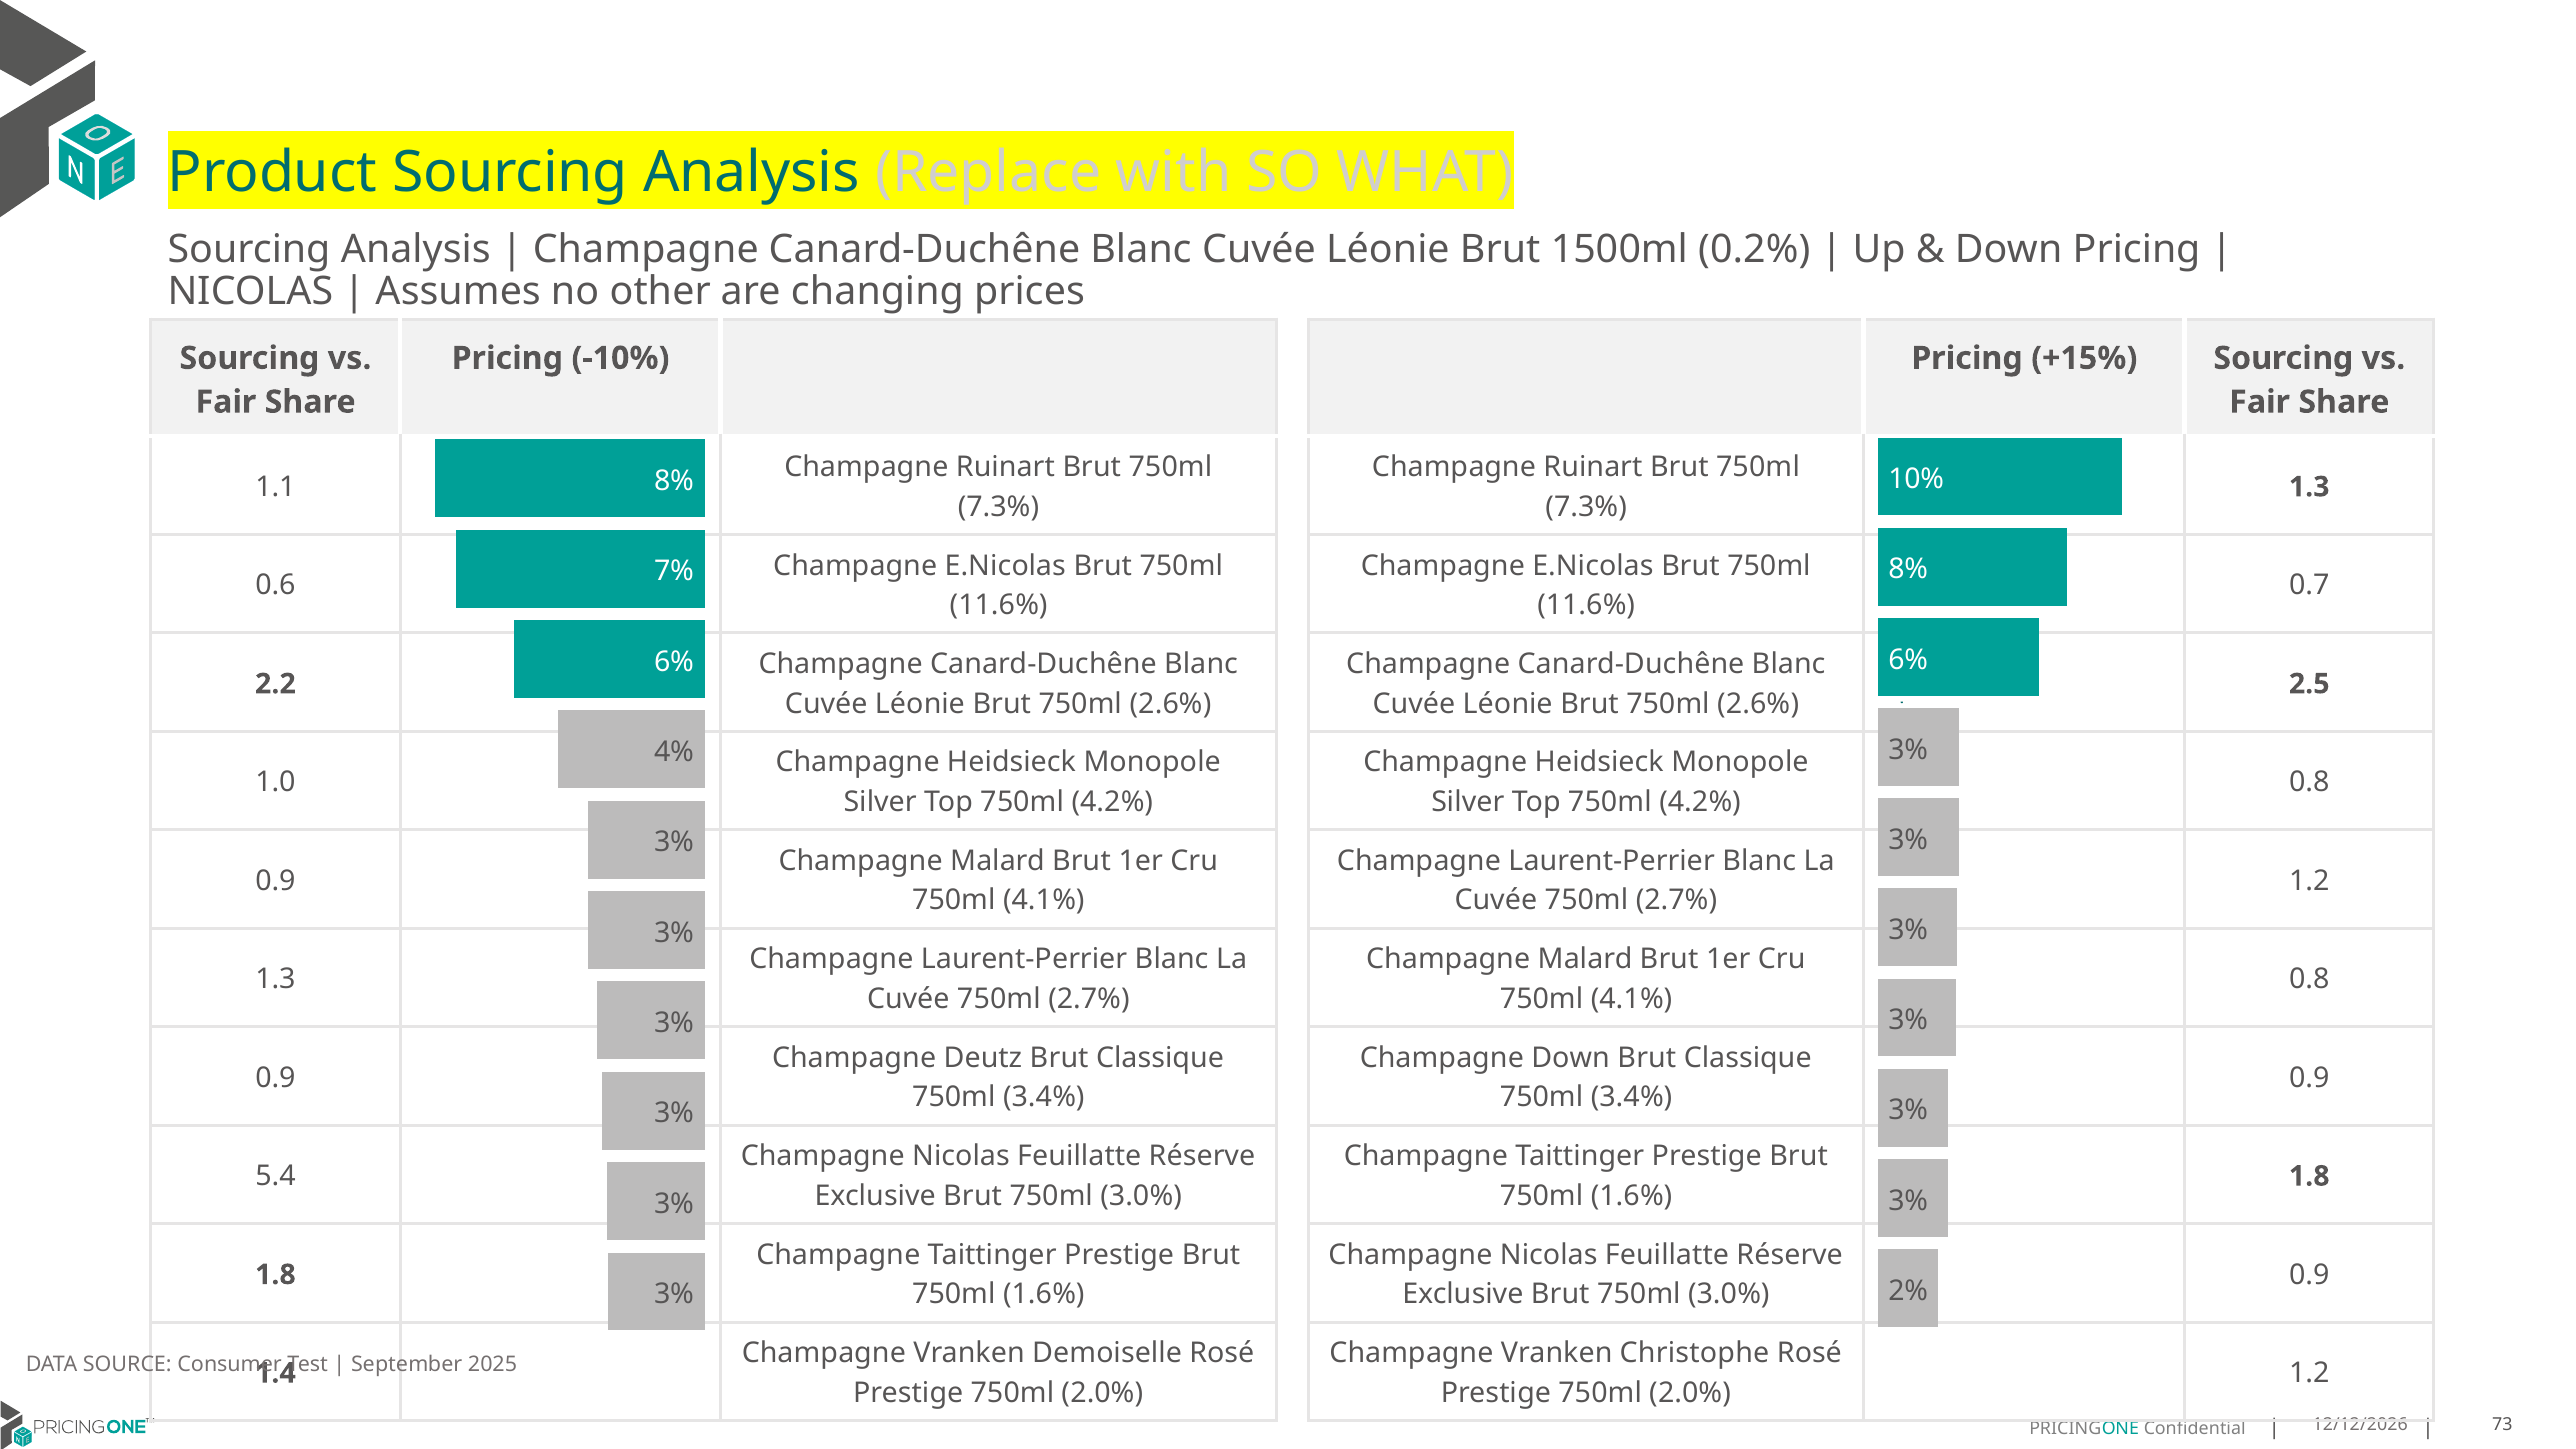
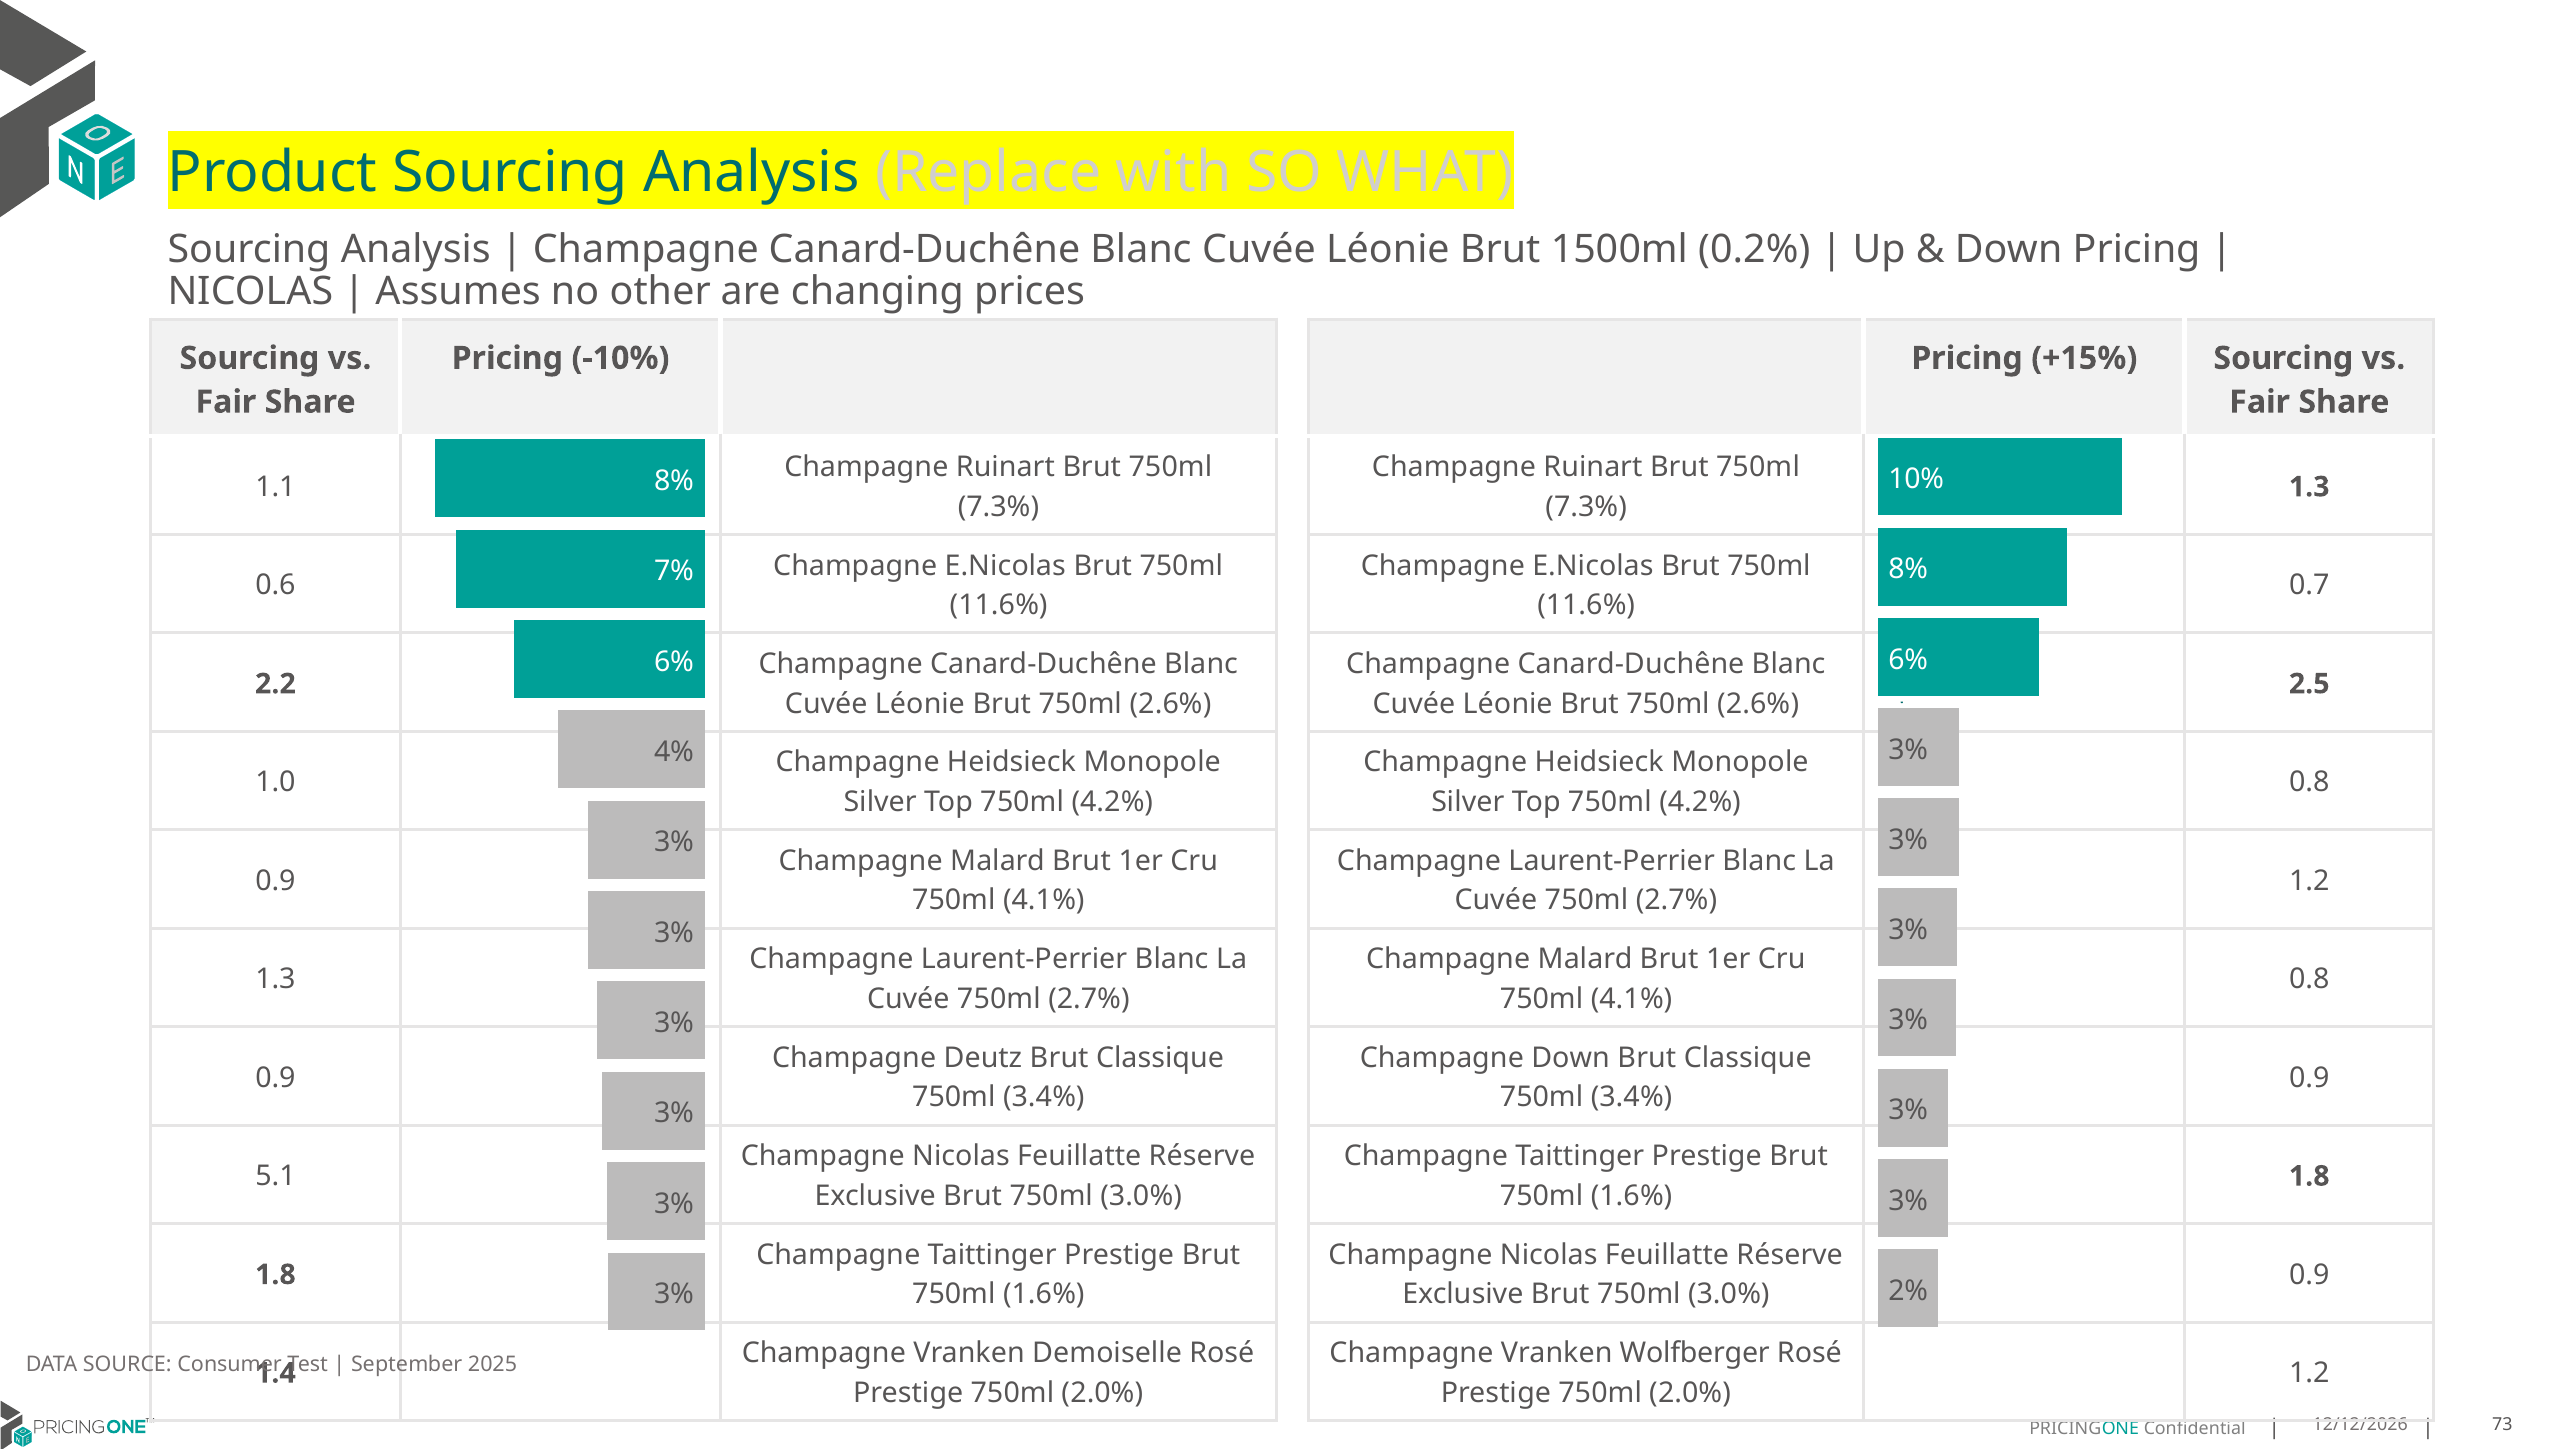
5.4: 5.4 -> 5.1
Christophe: Christophe -> Wolfberger
